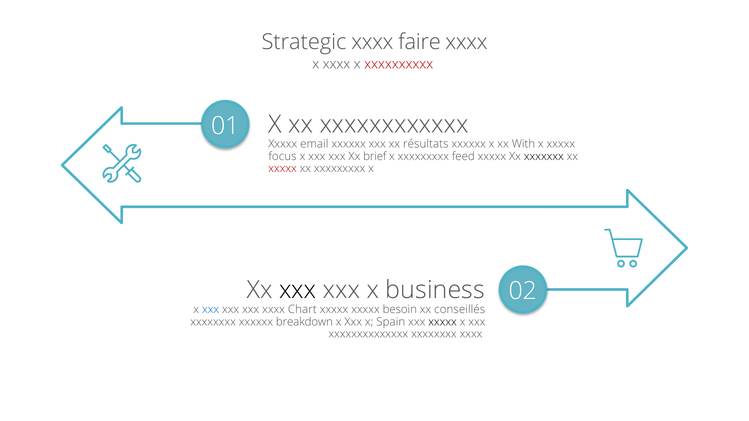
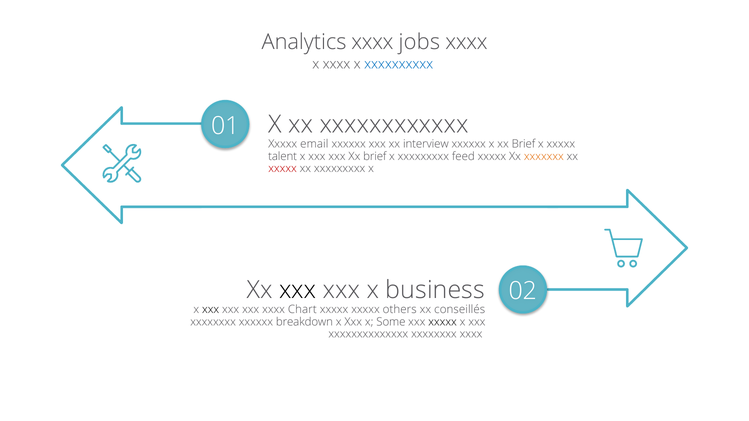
Strategic: Strategic -> Analytics
faire: faire -> jobs
xxxxxxxxxx colour: red -> blue
résultats: résultats -> interview
x xx With: With -> Brief
focus: focus -> talent
xxxxxxx colour: black -> orange
xxx at (211, 310) colour: blue -> black
besoin: besoin -> others
Spain: Spain -> Some
